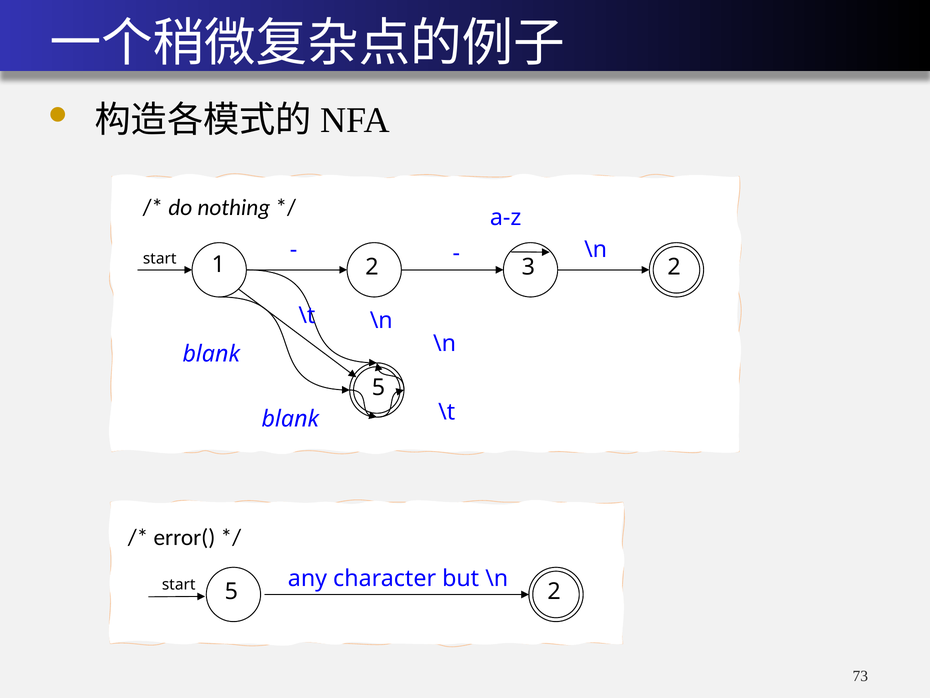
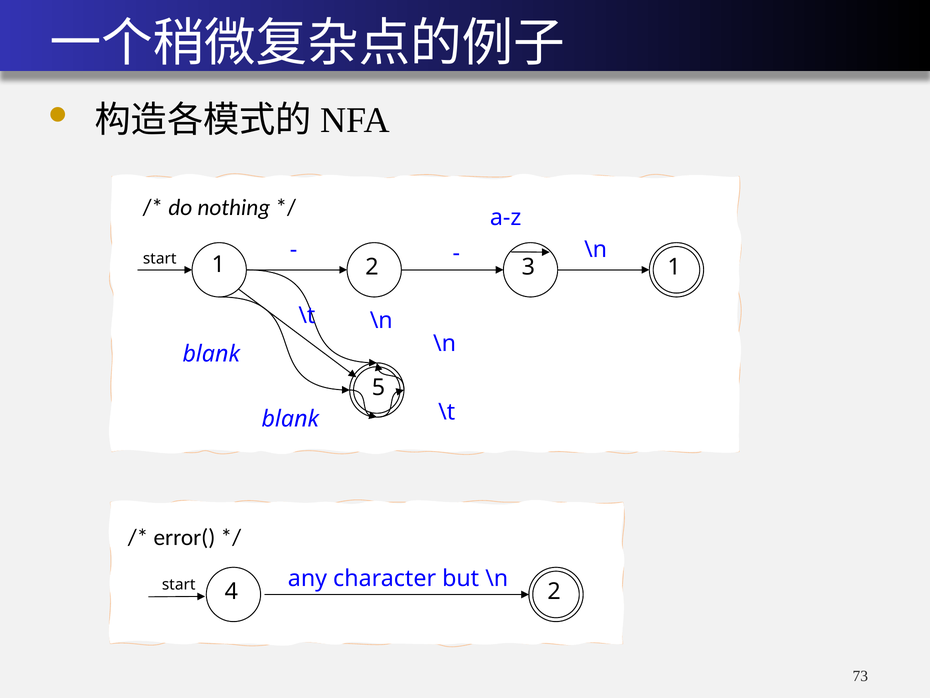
3 2: 2 -> 1
start 5: 5 -> 4
